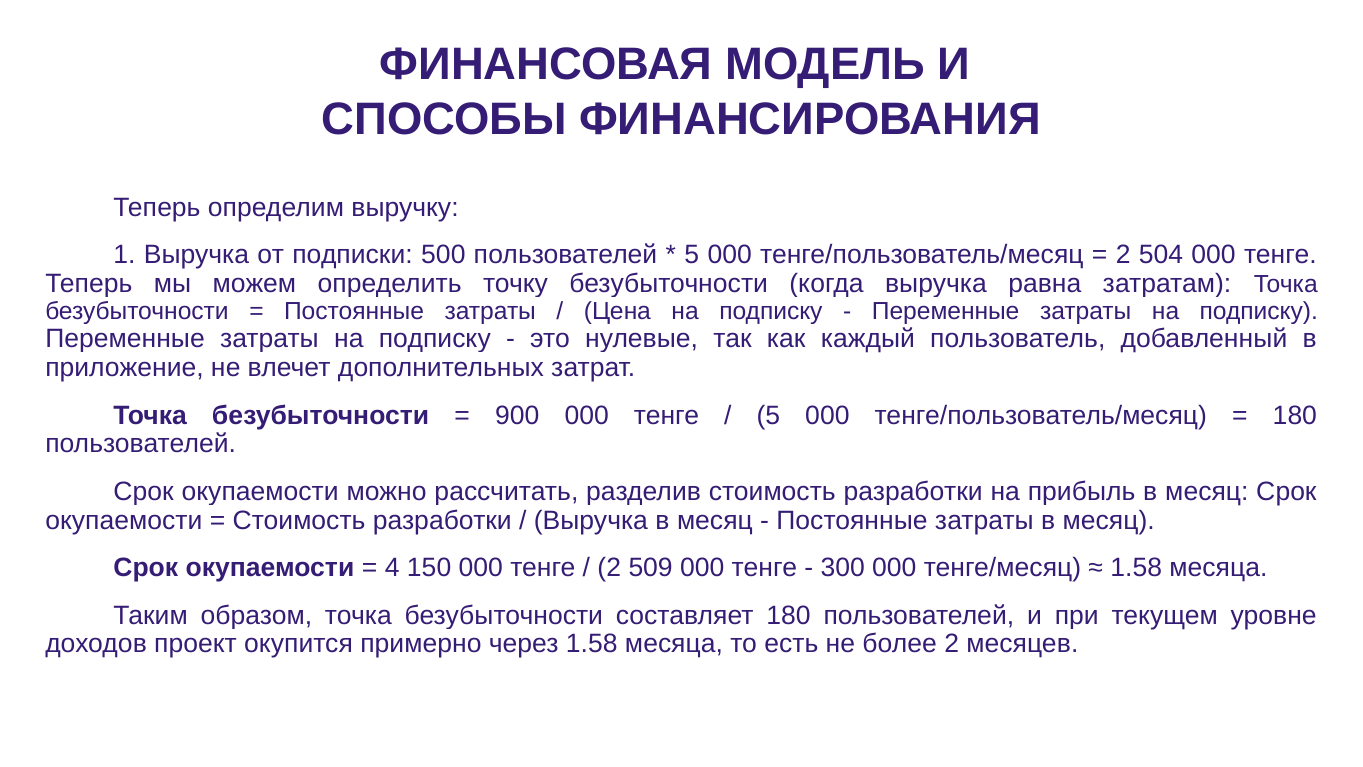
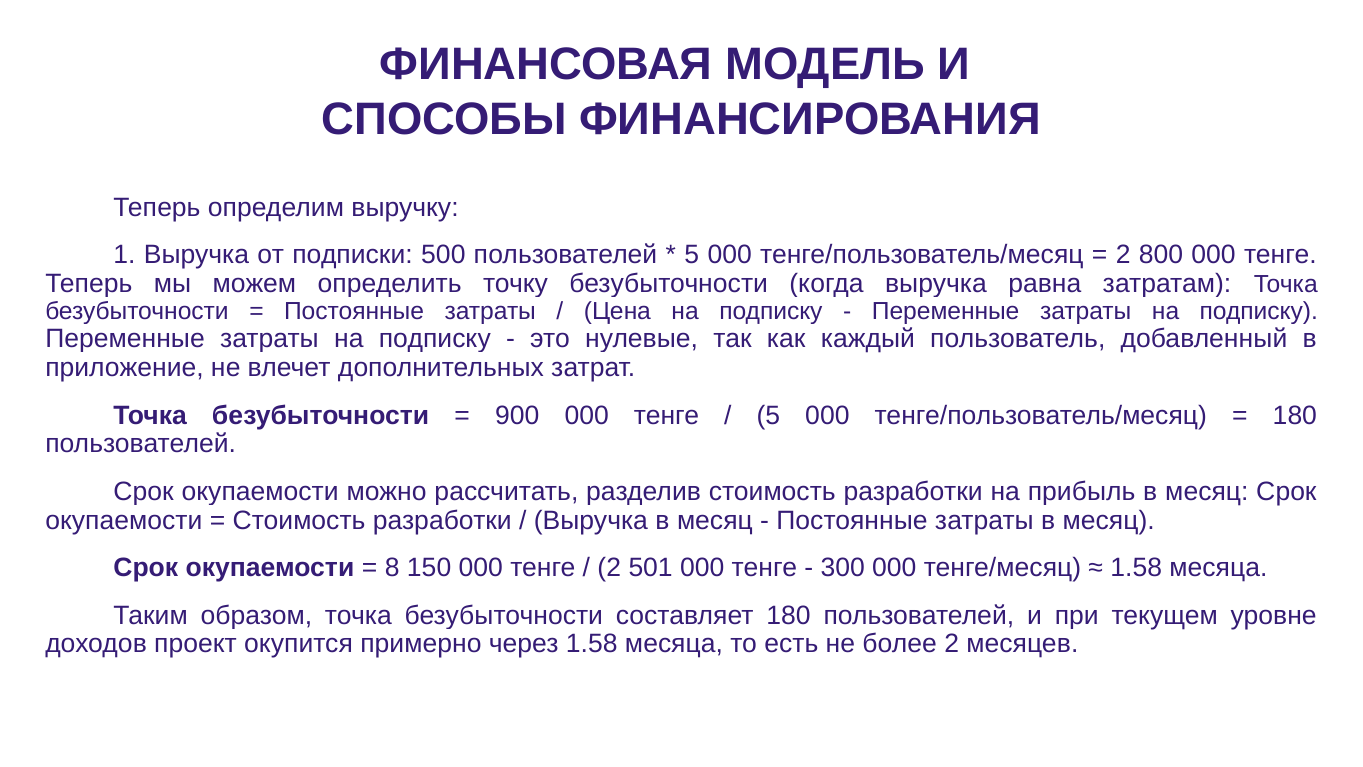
504: 504 -> 800
4: 4 -> 8
509: 509 -> 501
